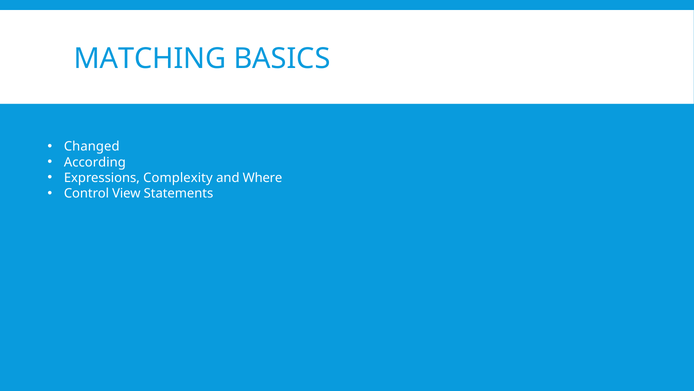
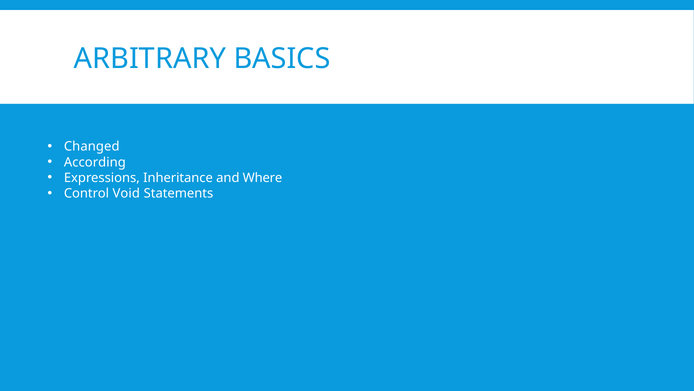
MATCHING: MATCHING -> ARBITRARY
Complexity: Complexity -> Inheritance
View: View -> Void
